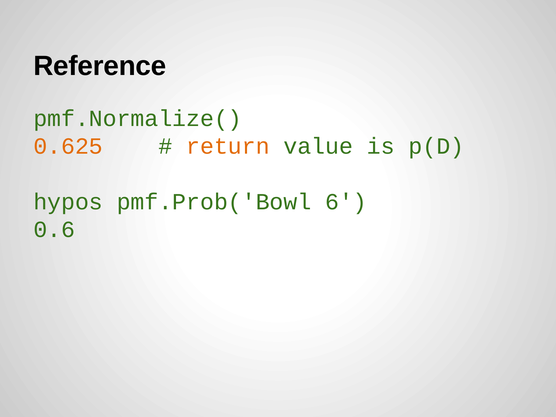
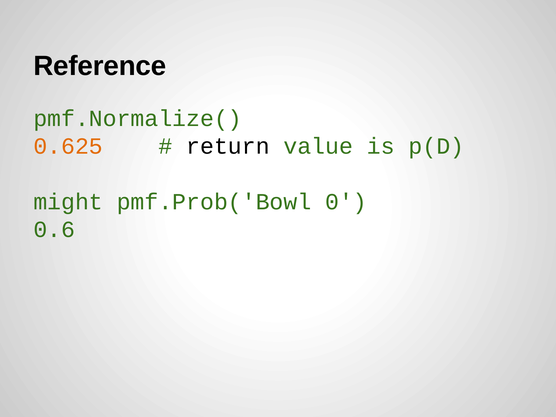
return colour: orange -> black
hypos: hypos -> might
6: 6 -> 0
